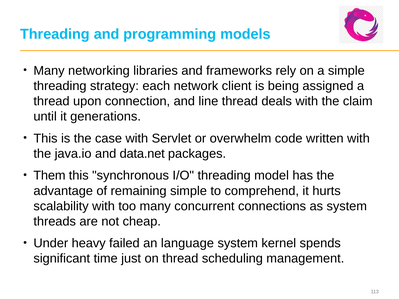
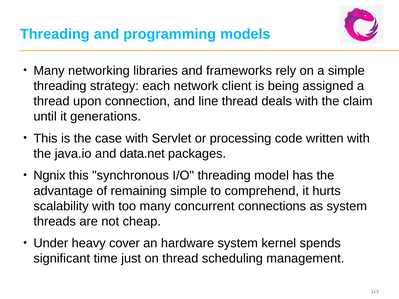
overwhelm: overwhelm -> processing
Them: Them -> Ngnix
failed: failed -> cover
language: language -> hardware
